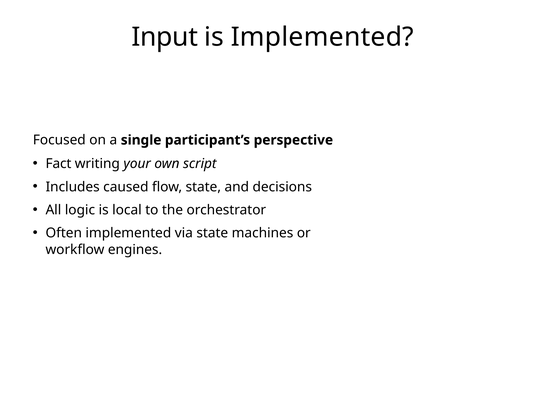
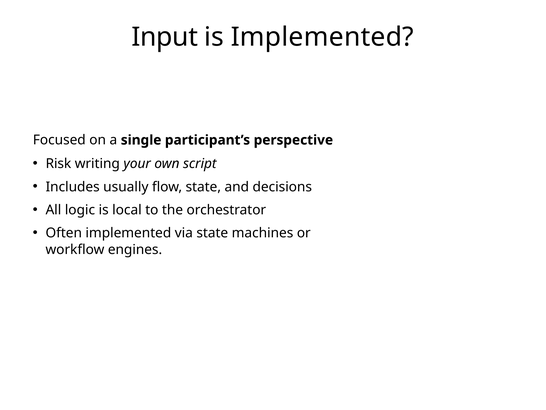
Fact: Fact -> Risk
caused: caused -> usually
